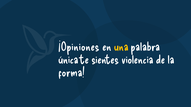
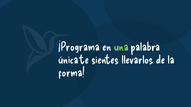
¡Opiniones: ¡Opiniones -> ¡Programa
una colour: yellow -> light green
violencia: violencia -> llevarlos
